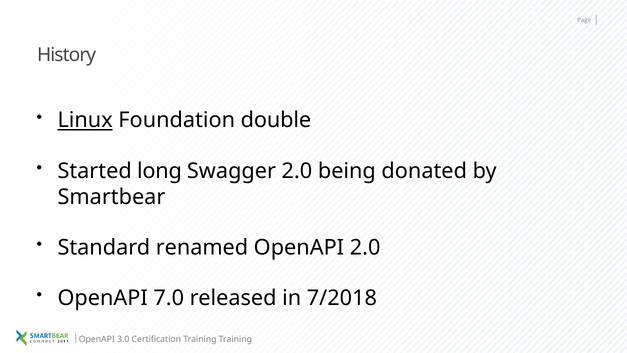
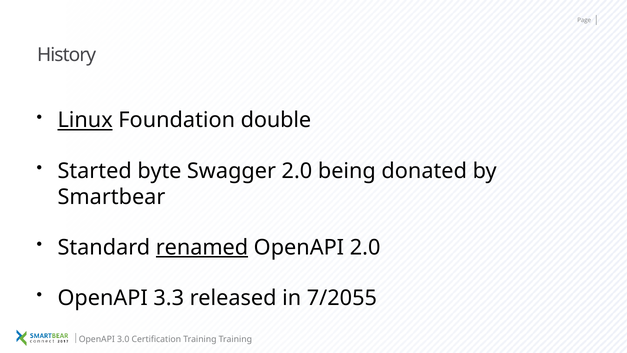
long: long -> byte
renamed underline: none -> present
7.0: 7.0 -> 3.3
7/2018: 7/2018 -> 7/2055
